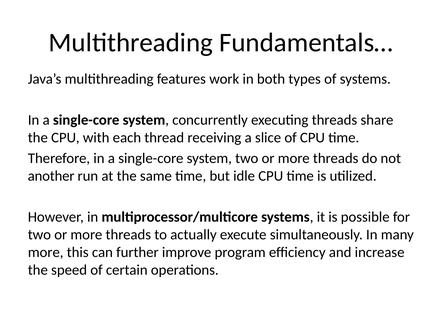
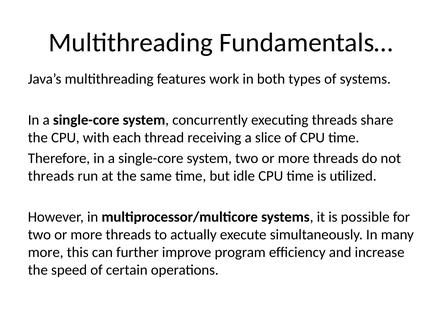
another at (51, 176): another -> threads
